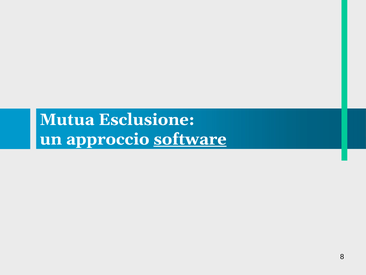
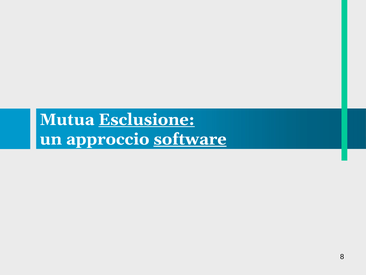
Esclusione underline: none -> present
